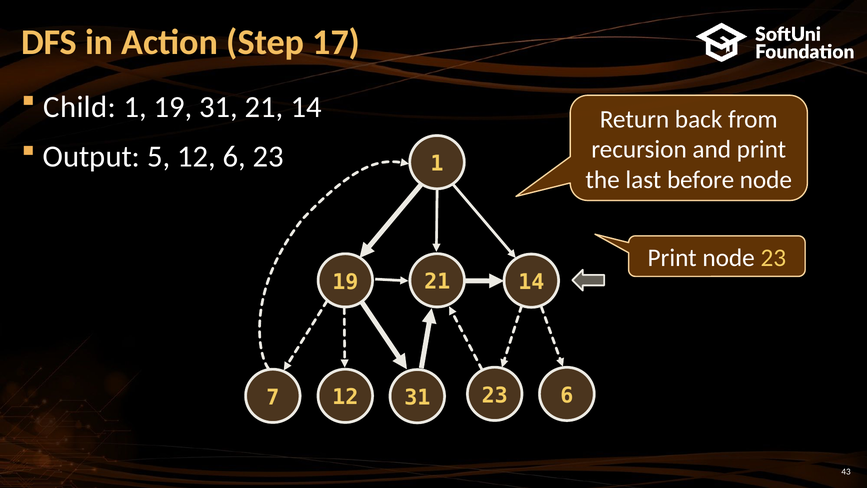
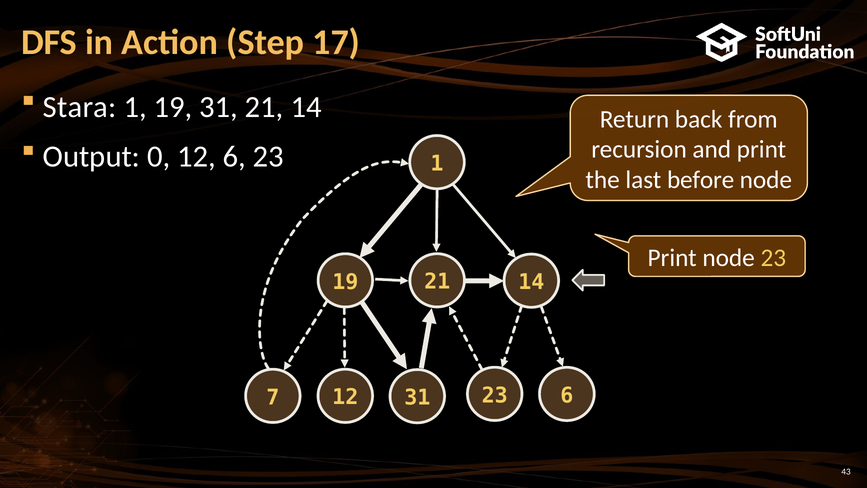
Child: Child -> Stara
5: 5 -> 0
